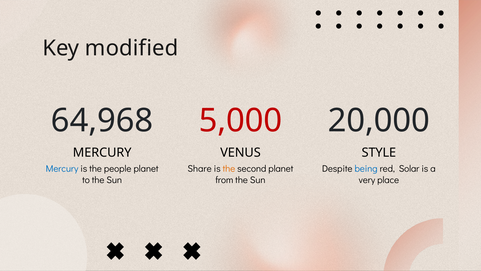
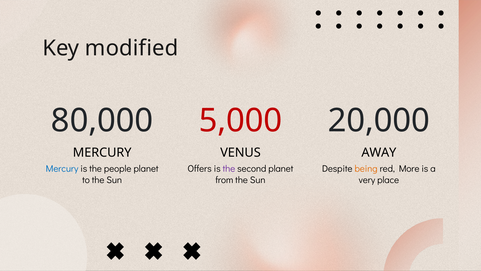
64,968: 64,968 -> 80,000
STYLE: STYLE -> AWAY
Share: Share -> Offers
the at (229, 169) colour: orange -> purple
being colour: blue -> orange
Solar: Solar -> More
